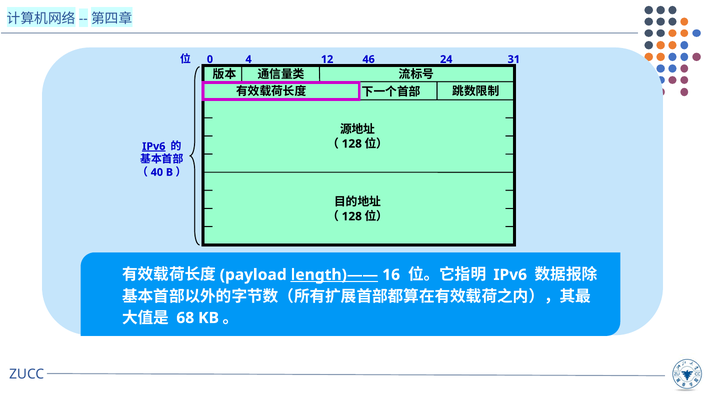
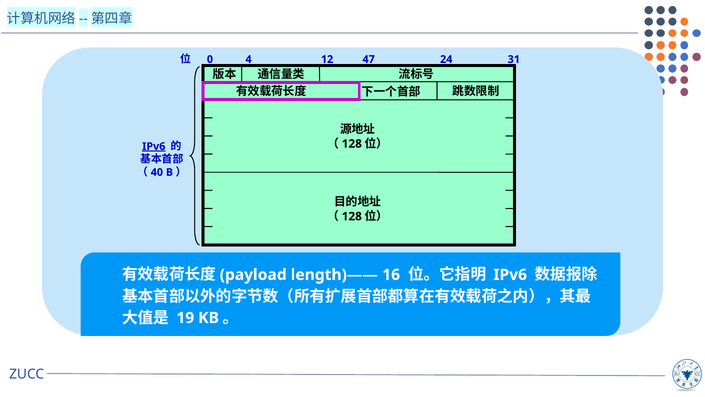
46: 46 -> 47
length)—— underline: present -> none
68: 68 -> 19
